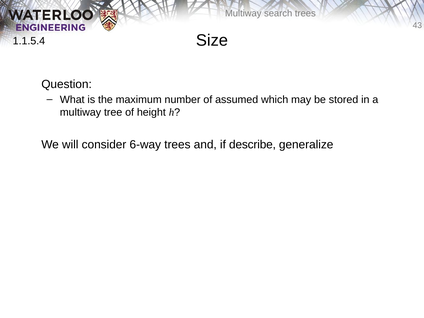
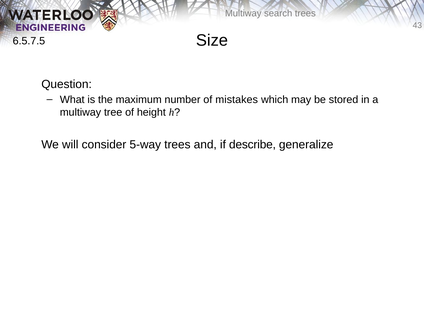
1.1.5.4: 1.1.5.4 -> 6.5.7.5
assumed: assumed -> mistakes
6-way: 6-way -> 5-way
